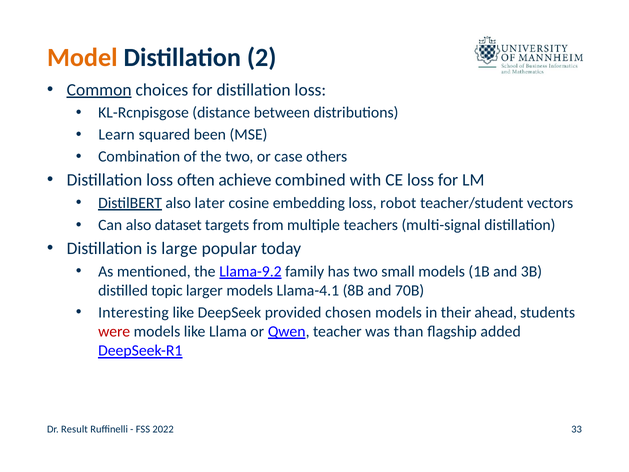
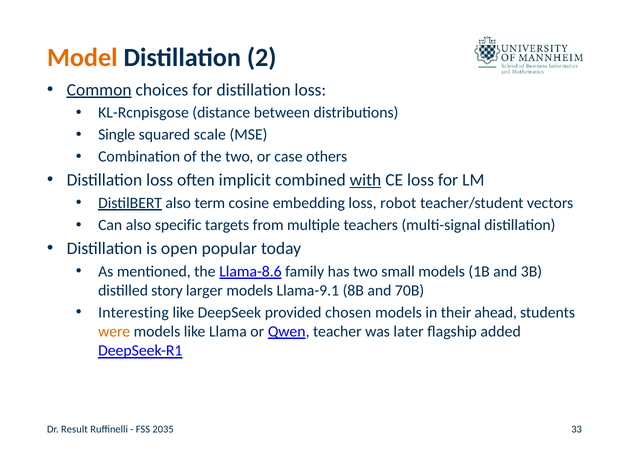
Learn: Learn -> Single
been: been -> scale
achieve: achieve -> implicit
with underline: none -> present
later: later -> term
dataset: dataset -> specific
large: large -> open
Llama-9.2: Llama-9.2 -> Llama-8.6
topic: topic -> story
Llama-4.1: Llama-4.1 -> Llama-9.1
were colour: red -> orange
than: than -> later
2022: 2022 -> 2035
